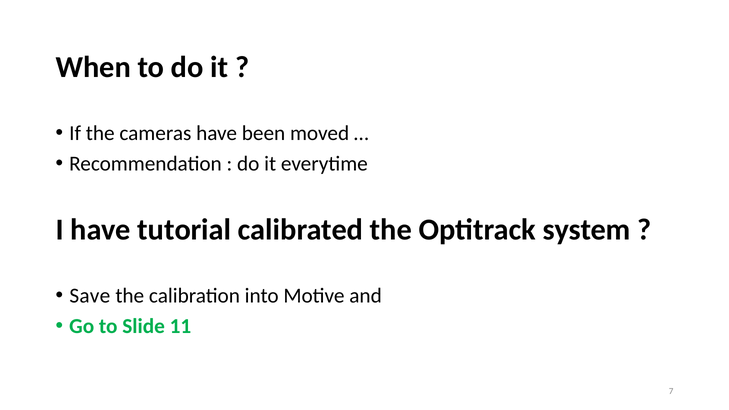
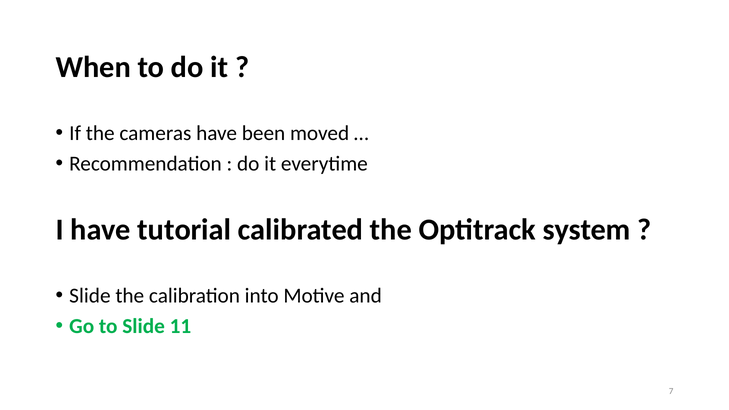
Save at (90, 296): Save -> Slide
